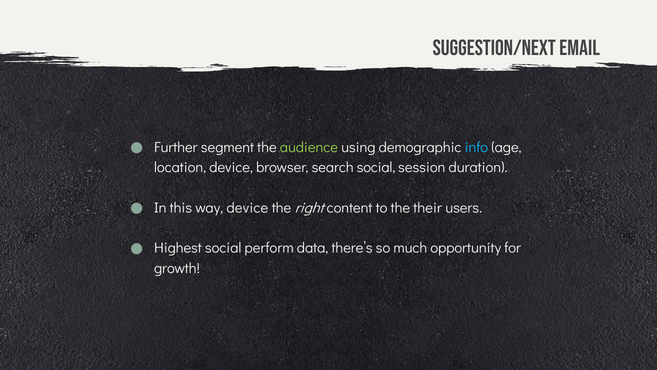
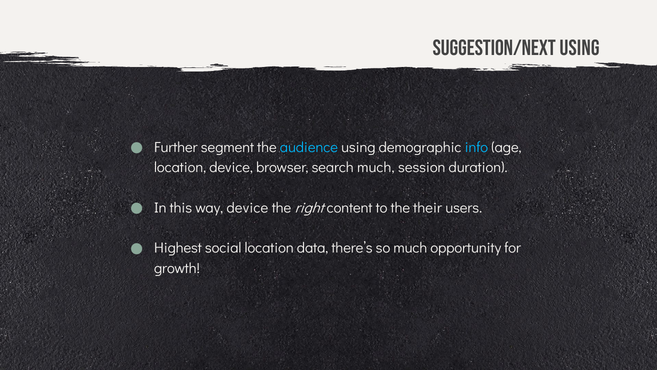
Suggestion/Next Email: Email -> Using
audience colour: light green -> light blue
search social: social -> much
social perform: perform -> location
